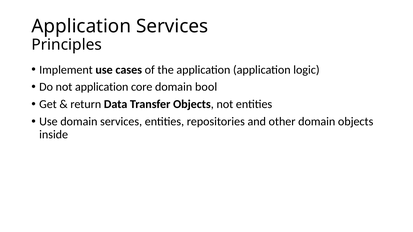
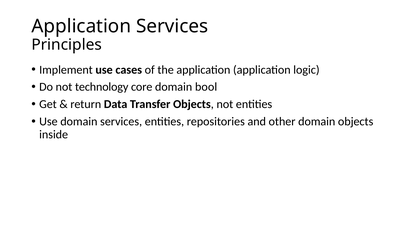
not application: application -> technology
